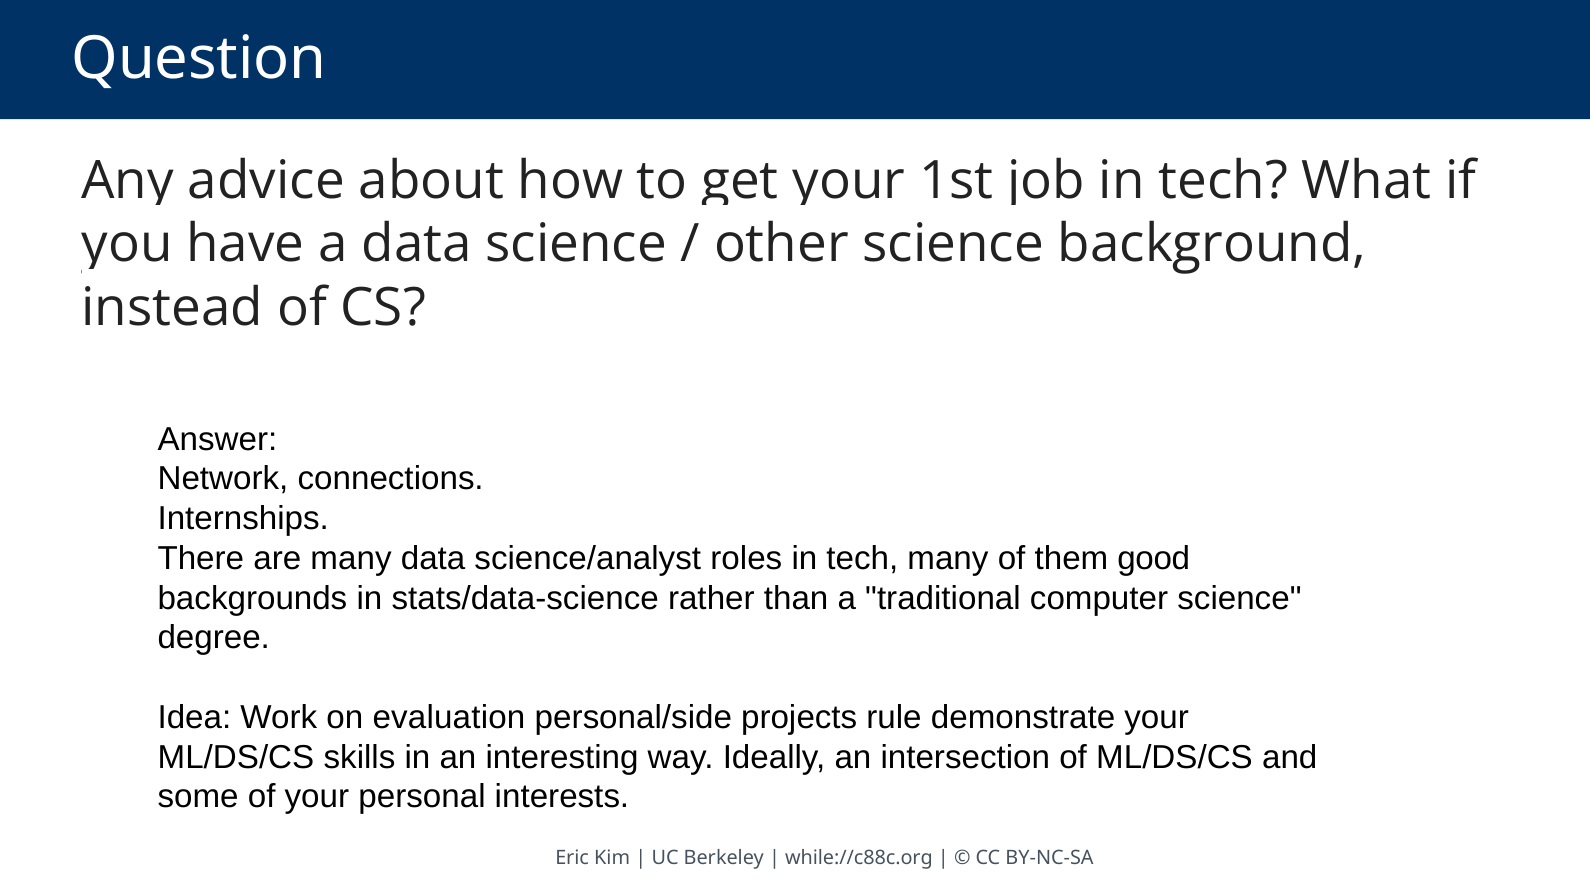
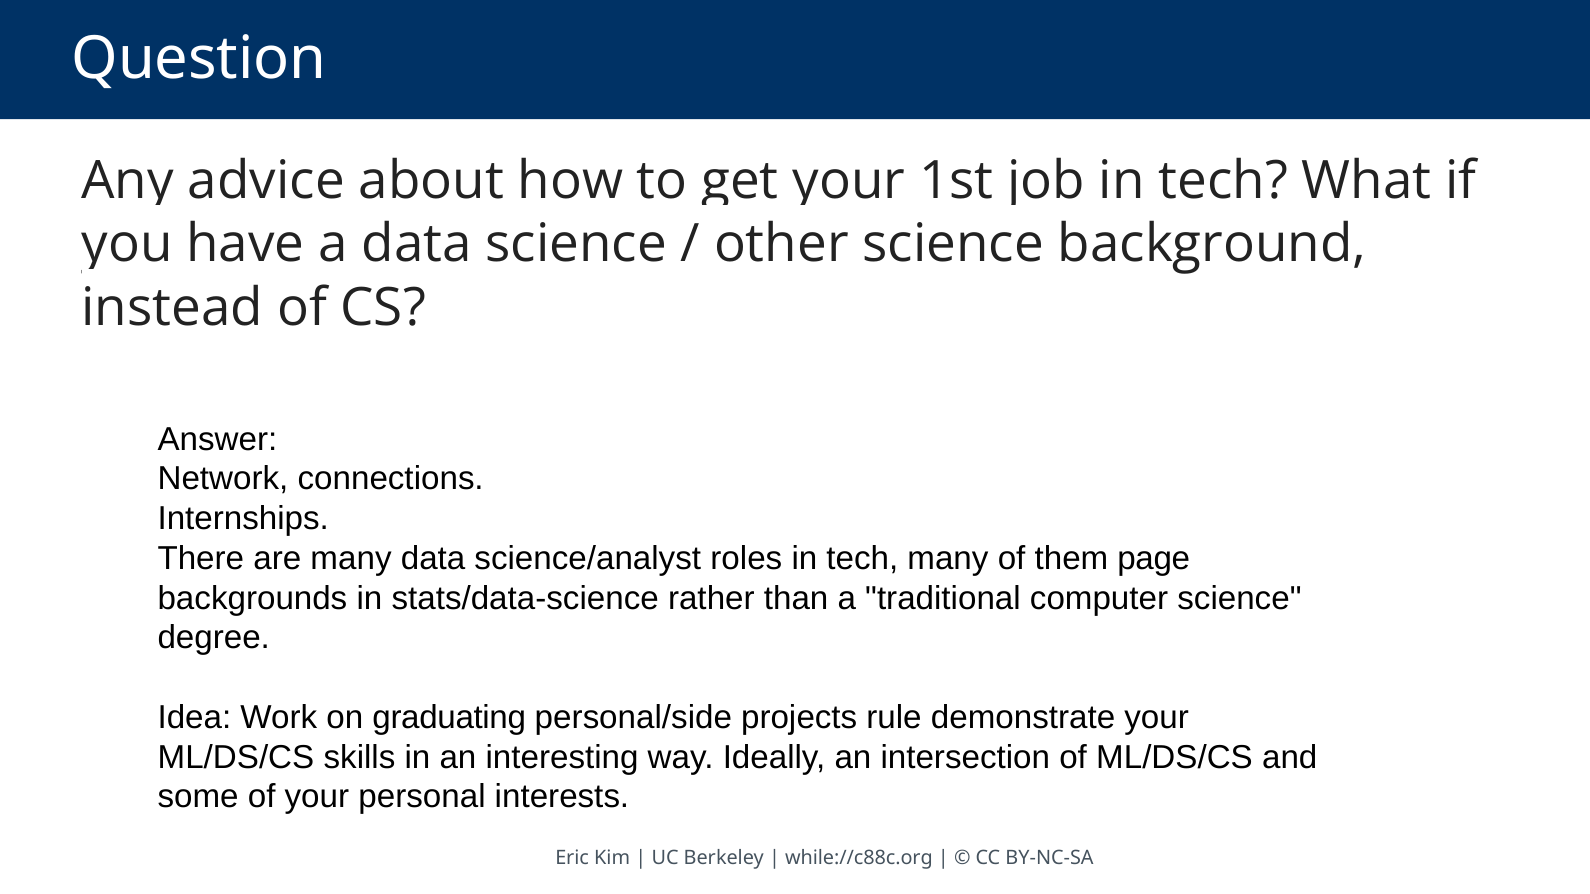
good: good -> page
evaluation: evaluation -> graduating
